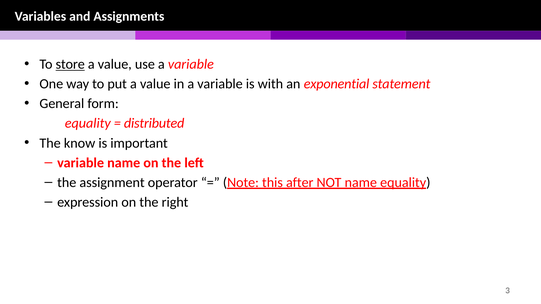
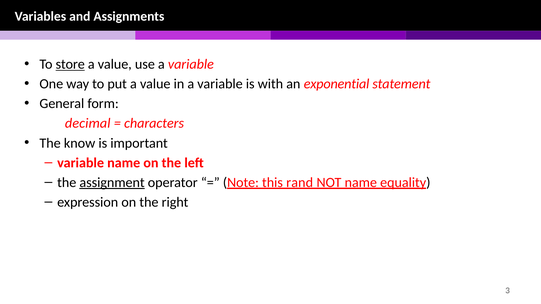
equality at (88, 123): equality -> decimal
distributed: distributed -> characters
assignment underline: none -> present
after: after -> rand
